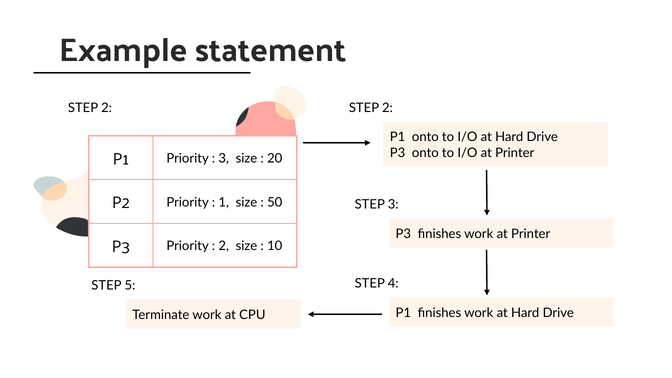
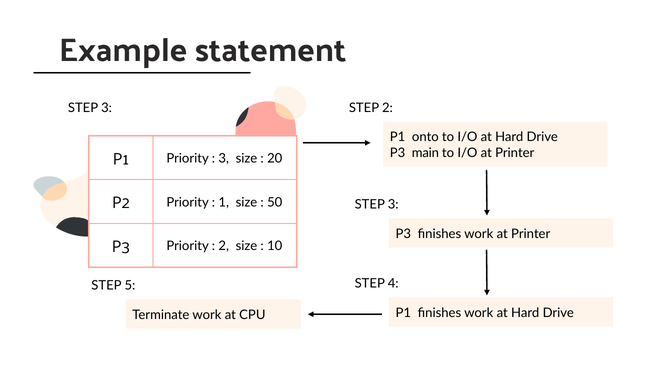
2 at (107, 108): 2 -> 3
P3 onto: onto -> main
